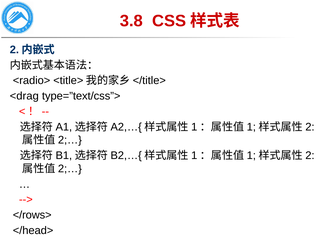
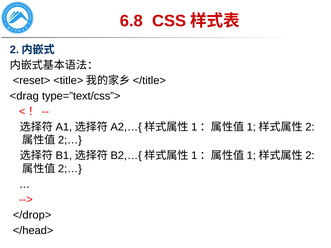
3.8: 3.8 -> 6.8
<radio>: <radio> -> <reset>
</rows>: </rows> -> </drop>
